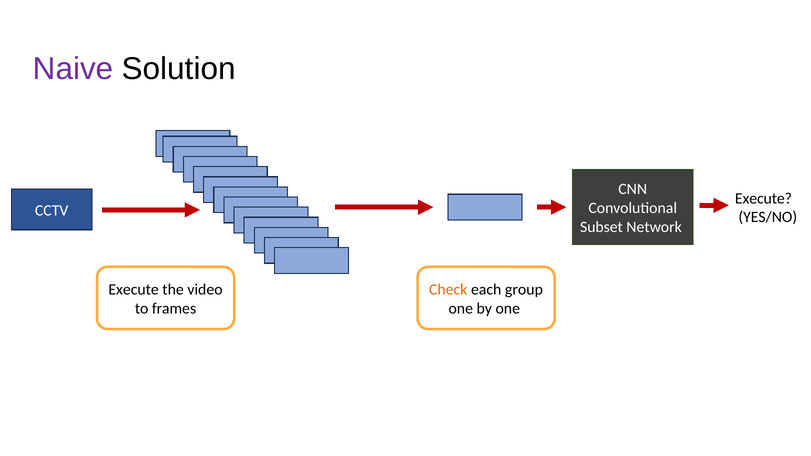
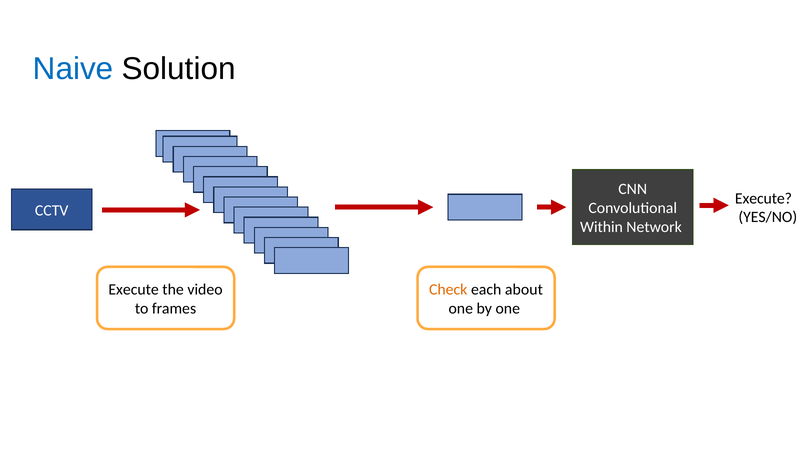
Naive colour: purple -> blue
Subset: Subset -> Within
group: group -> about
